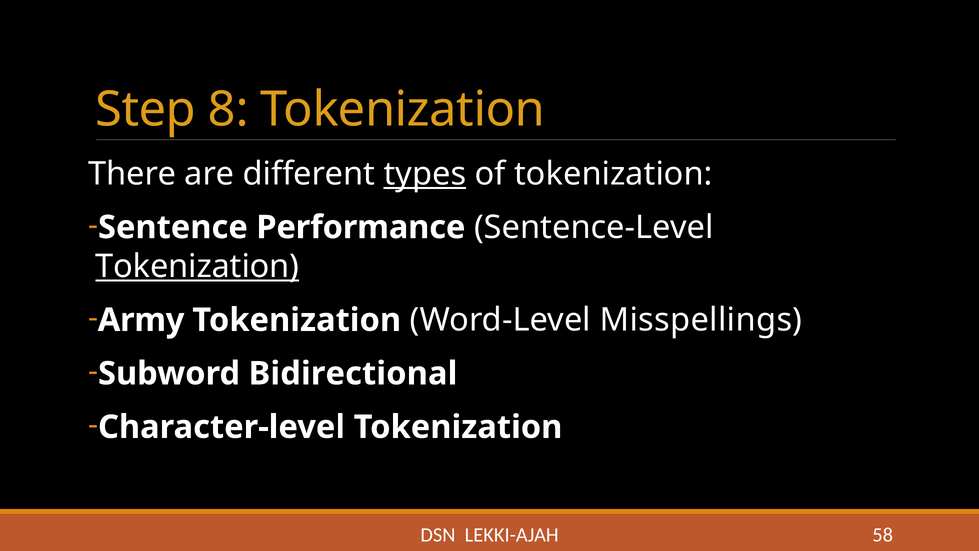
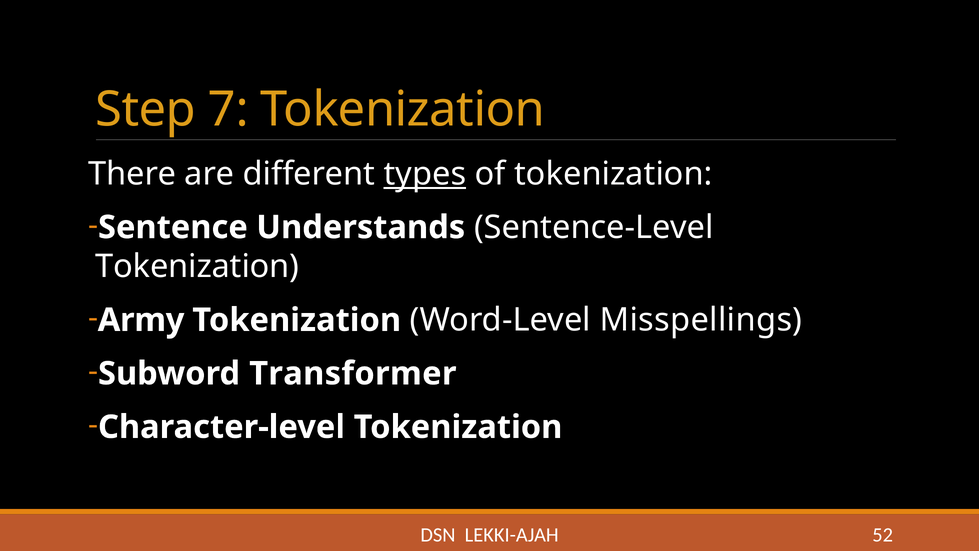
8: 8 -> 7
Performance: Performance -> Understands
Tokenization at (197, 266) underline: present -> none
Bidirectional: Bidirectional -> Transformer
58: 58 -> 52
